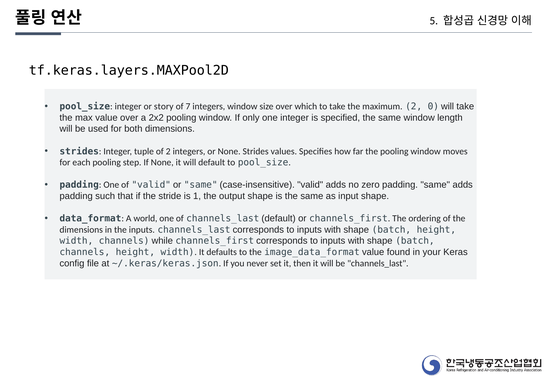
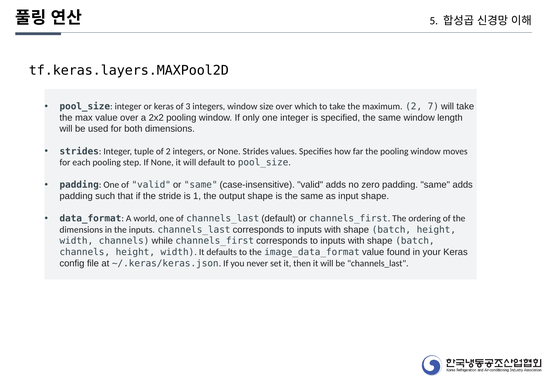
or story: story -> keras
7: 7 -> 3
0: 0 -> 7
